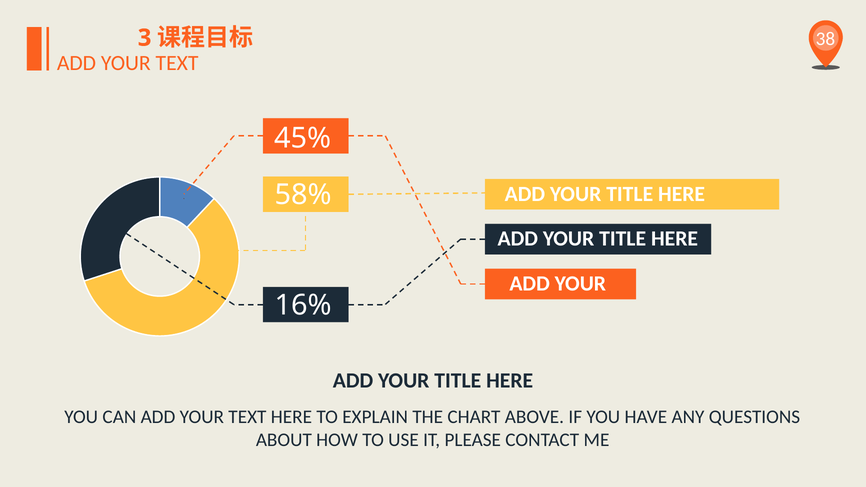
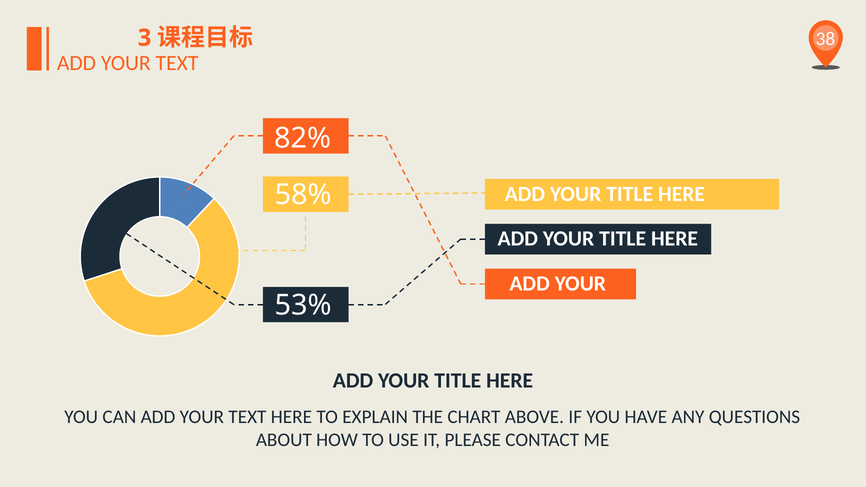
45%: 45% -> 82%
16%: 16% -> 53%
